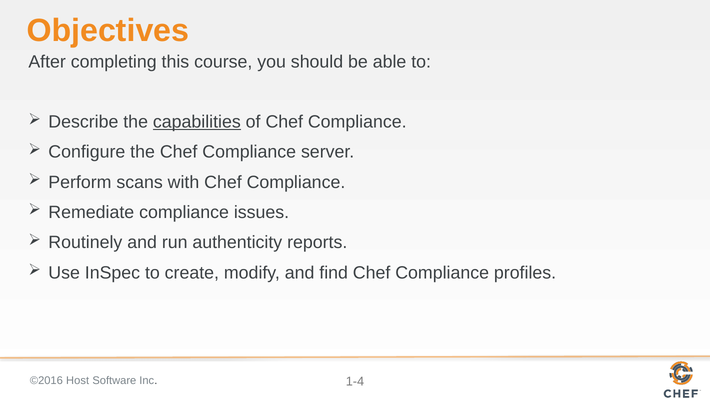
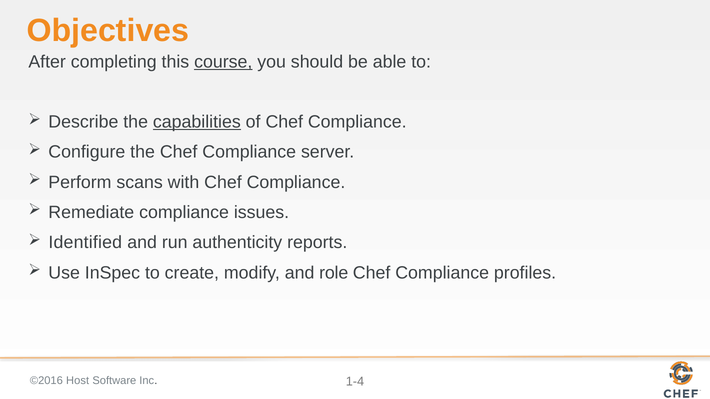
course underline: none -> present
Routinely: Routinely -> Identified
find: find -> role
